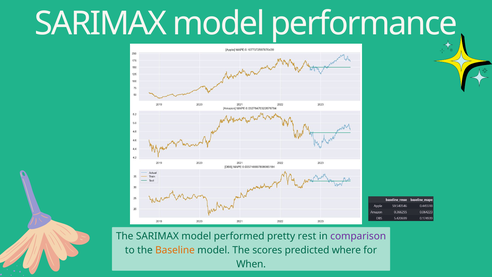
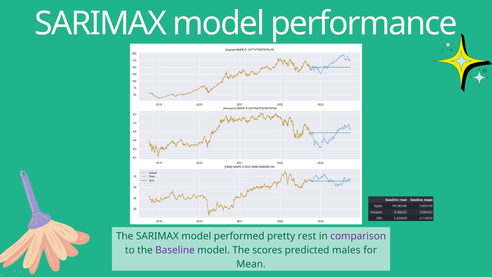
Baseline colour: orange -> purple
where: where -> males
When: When -> Mean
